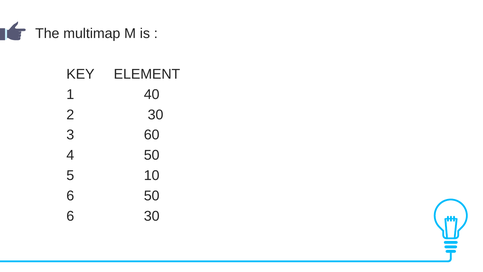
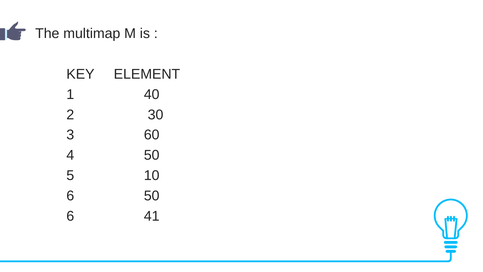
6 30: 30 -> 41
